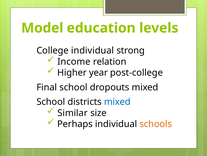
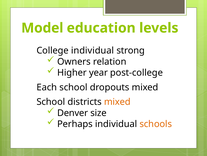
Income: Income -> Owners
Final: Final -> Each
mixed at (117, 101) colour: blue -> orange
Similar: Similar -> Denver
